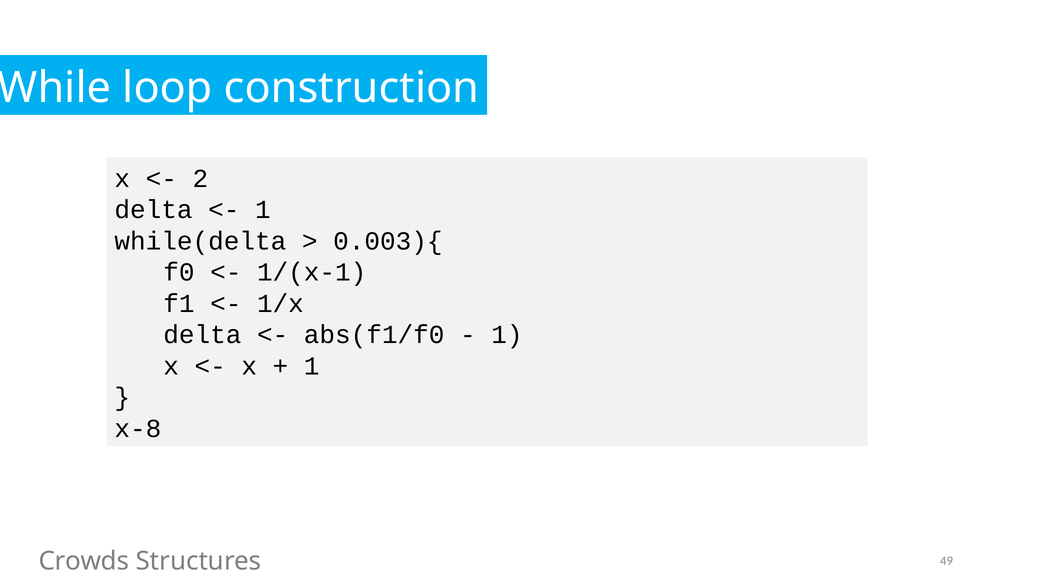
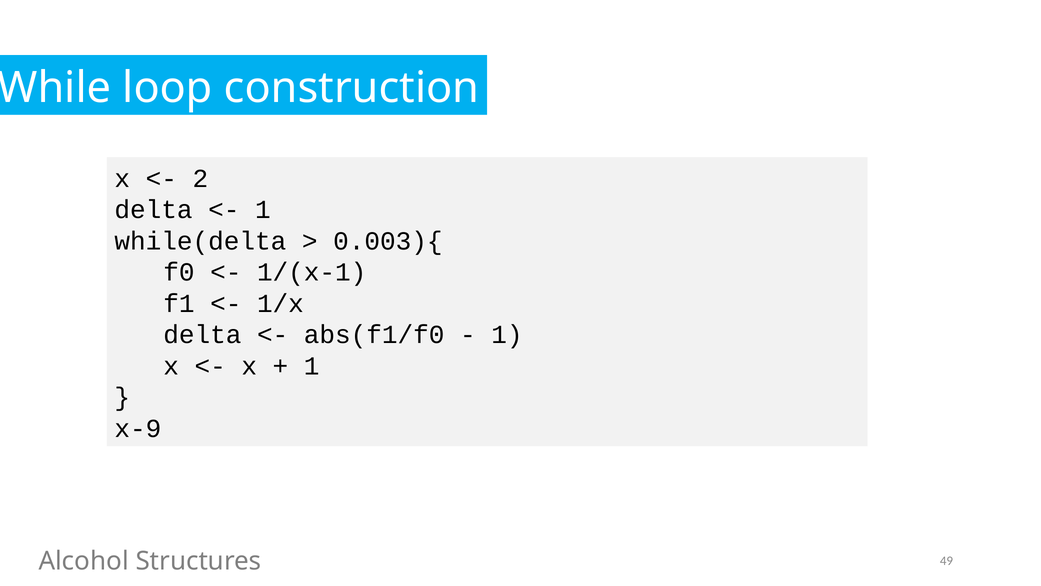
x-8: x-8 -> x-9
Crowds: Crowds -> Alcohol
